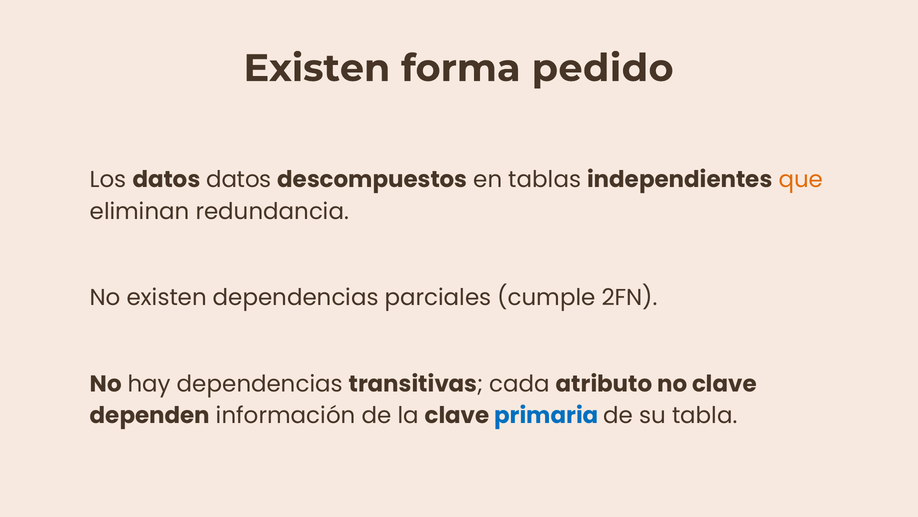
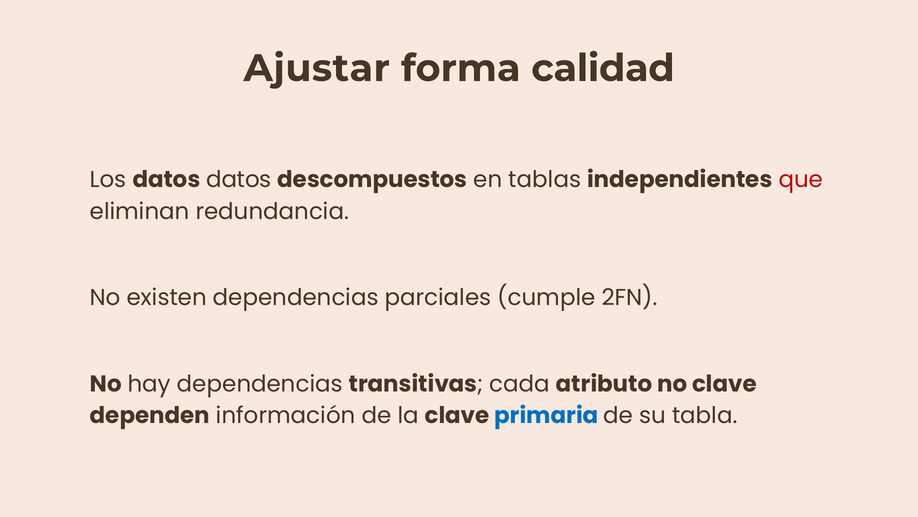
Existen at (317, 68): Existen -> Ajustar
pedido: pedido -> calidad
que colour: orange -> red
